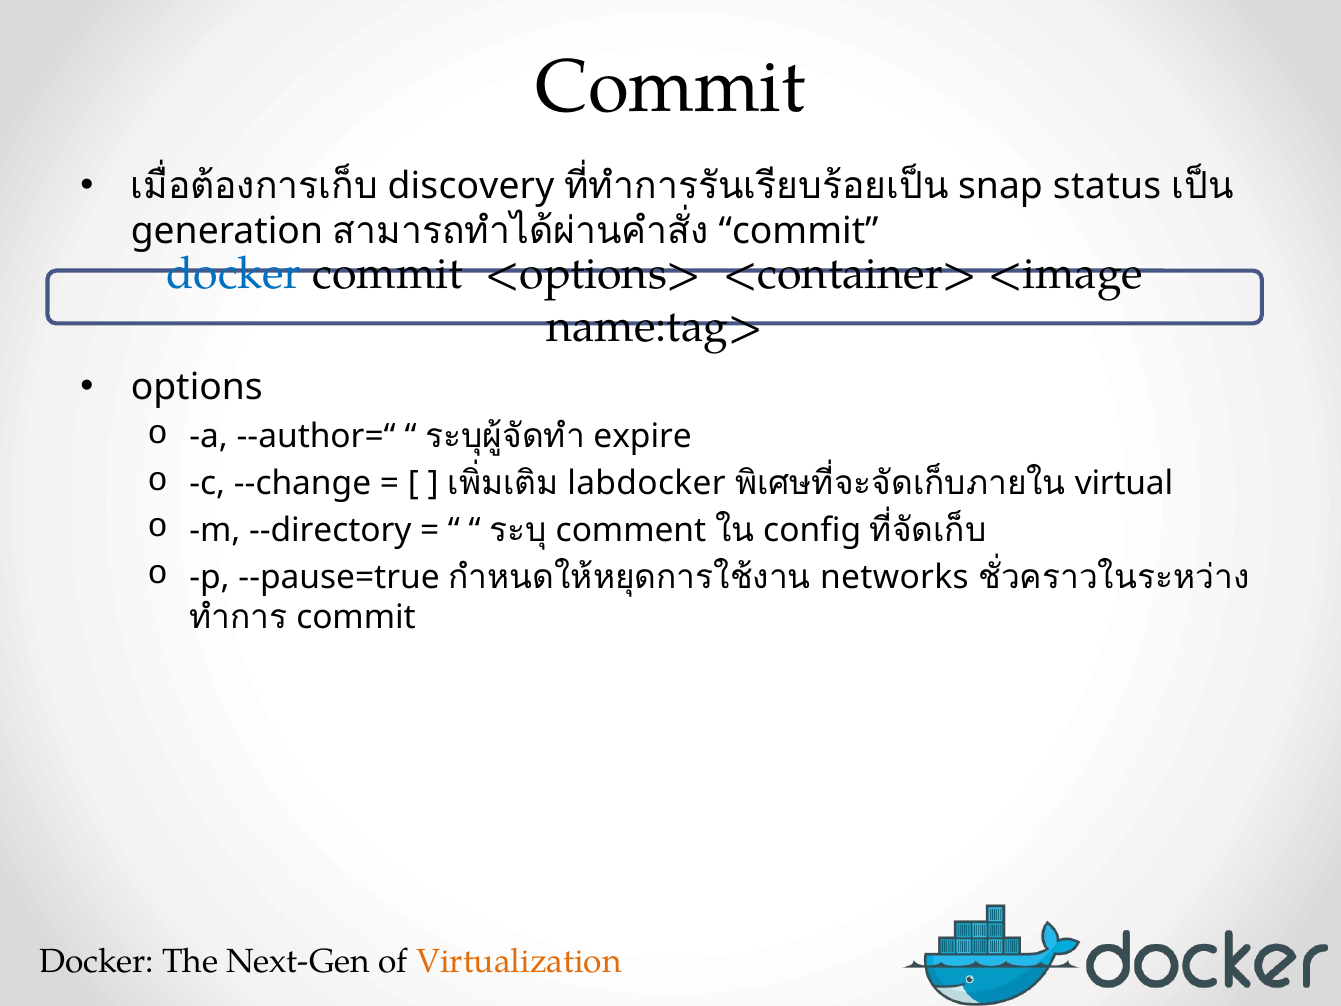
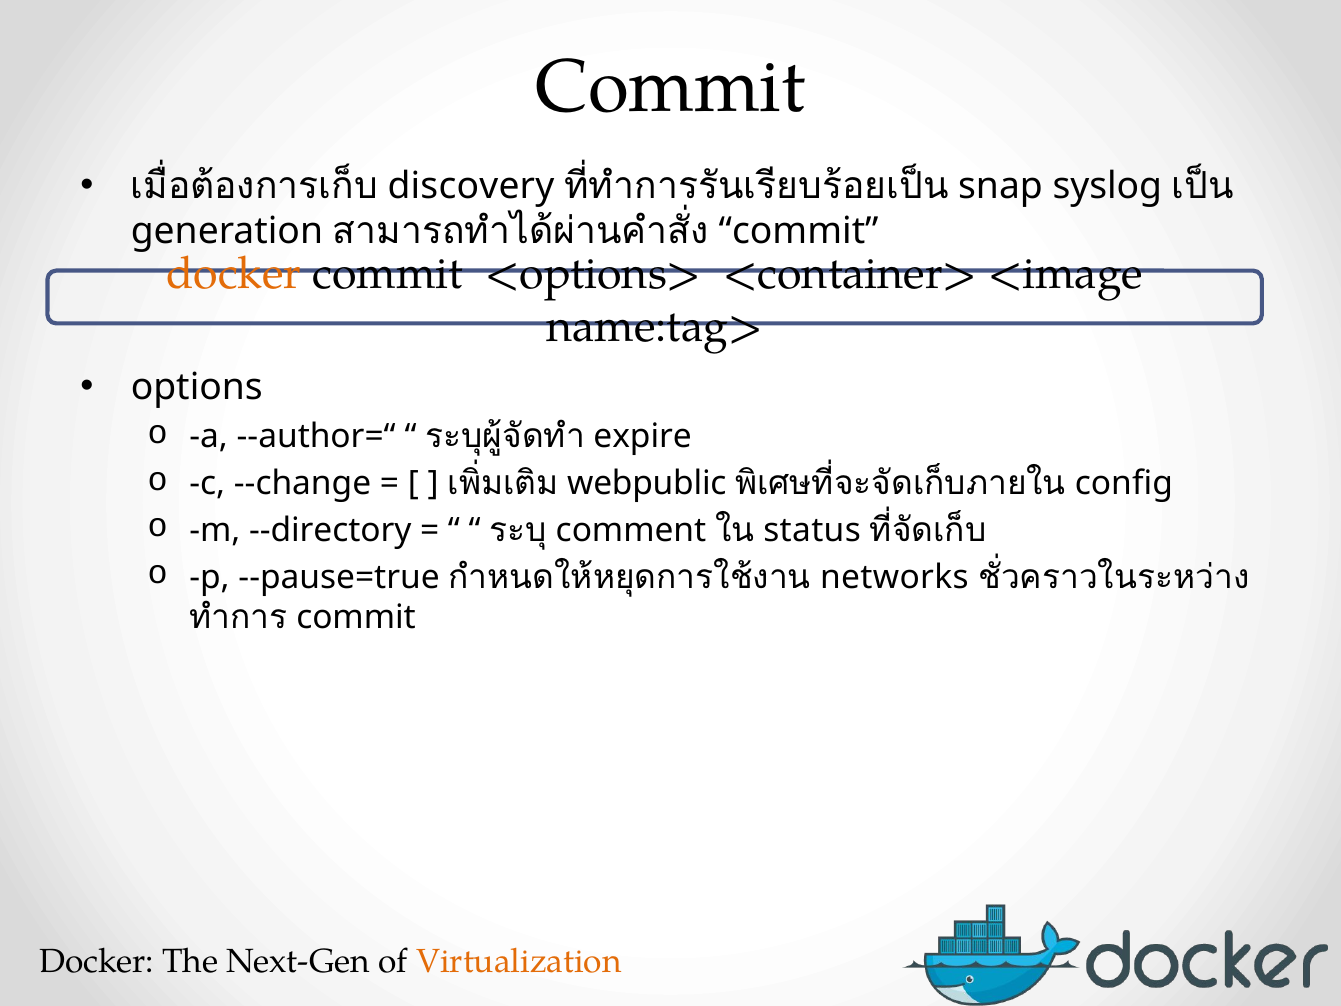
status: status -> syslog
docker at (234, 273) colour: blue -> orange
labdocker: labdocker -> webpublic
virtual: virtual -> config
config: config -> status
